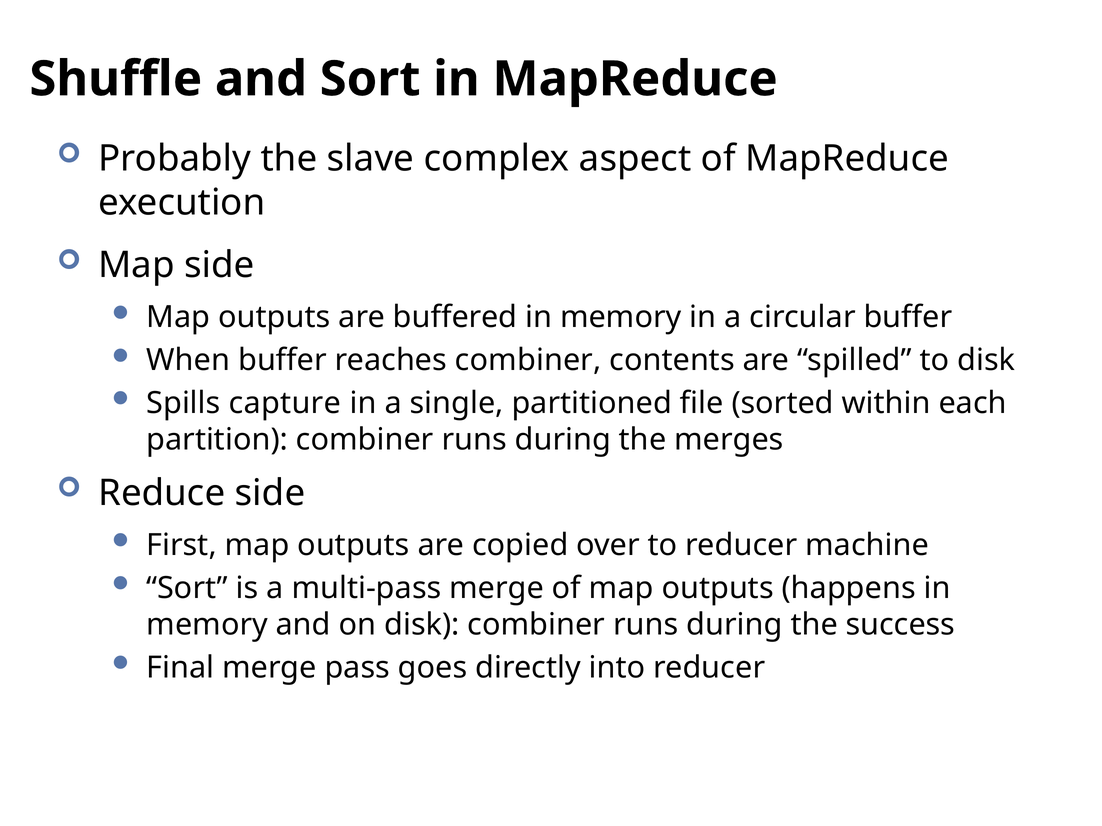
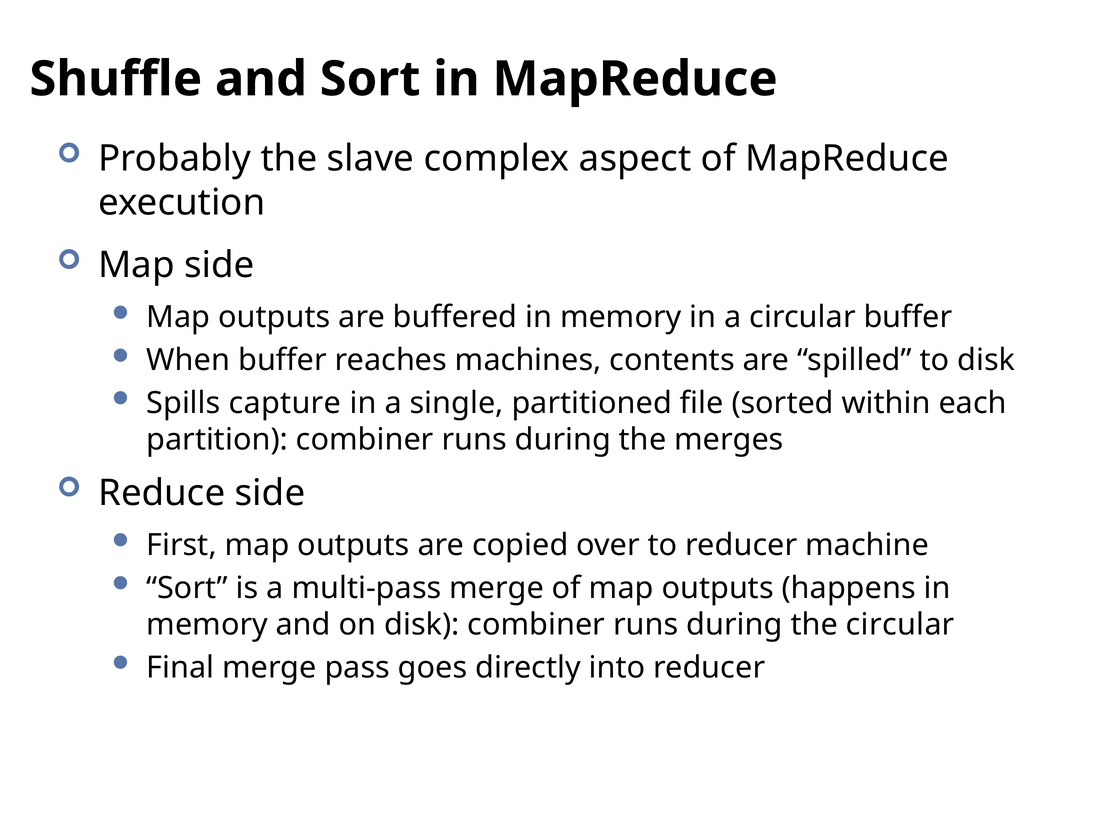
reaches combiner: combiner -> machines
the success: success -> circular
